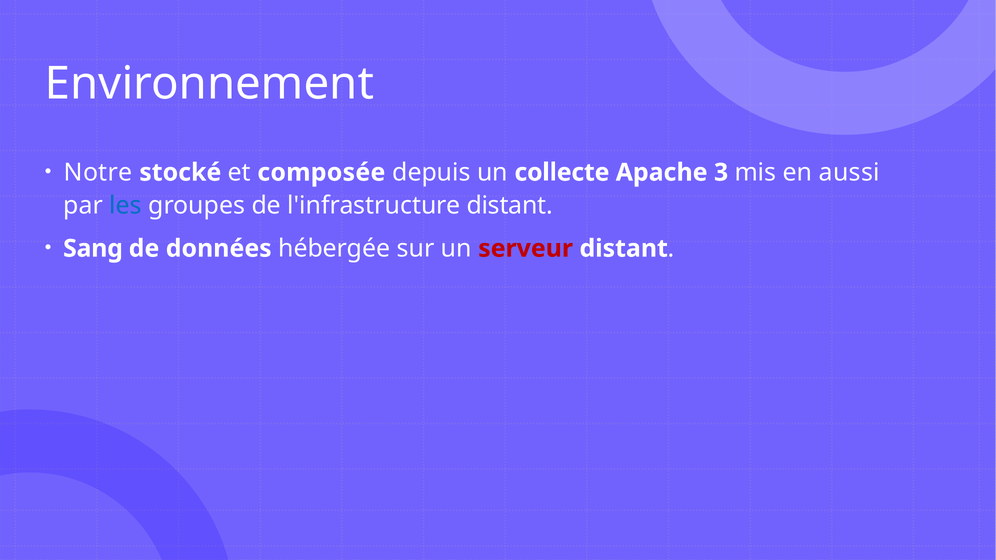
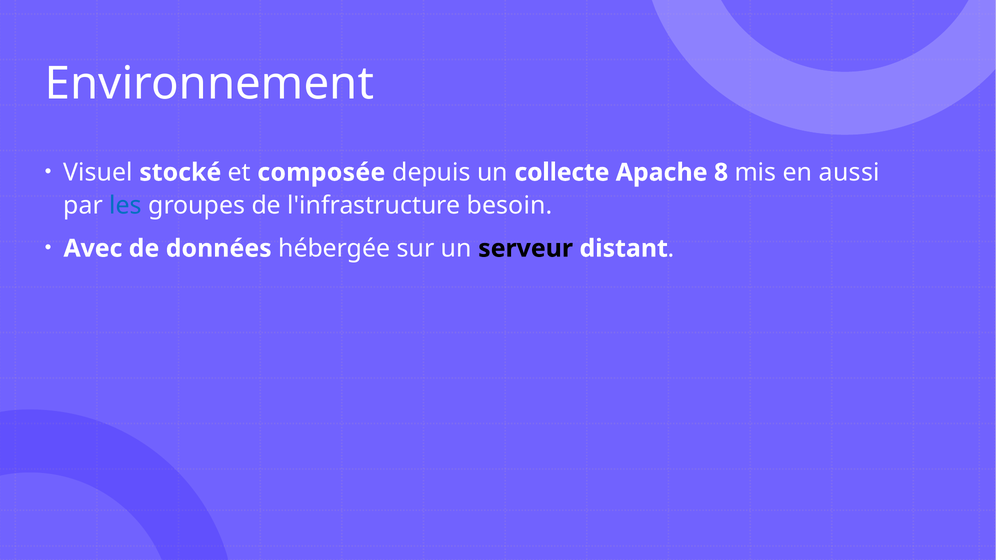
Notre: Notre -> Visuel
3: 3 -> 8
l'infrastructure distant: distant -> besoin
Sang: Sang -> Avec
serveur colour: red -> black
